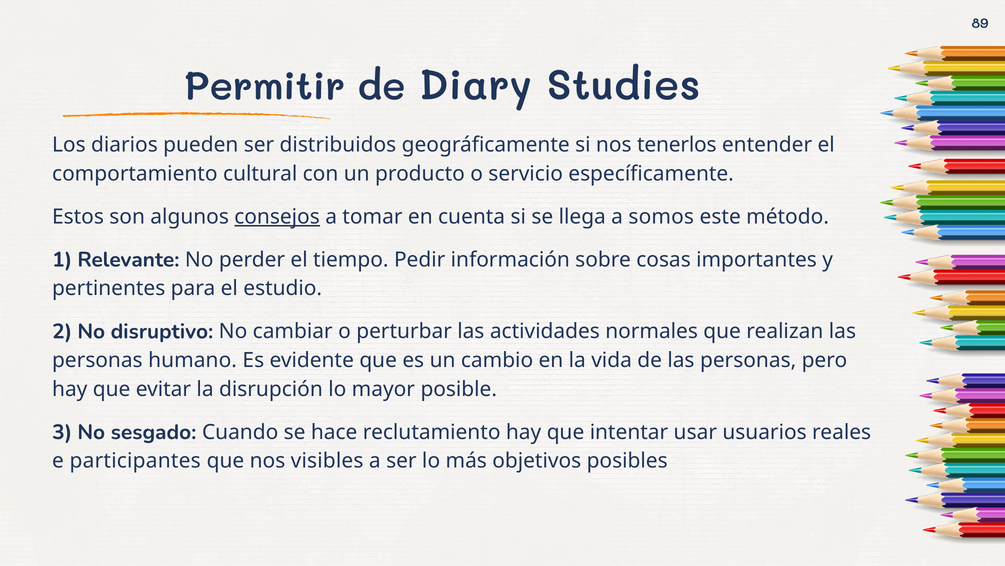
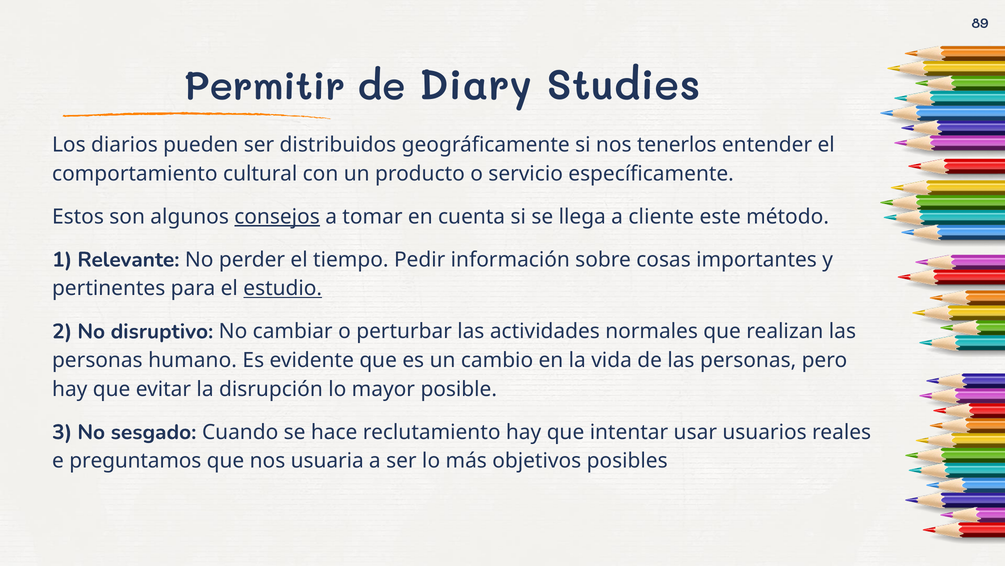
somos: somos -> cliente
estudio underline: none -> present
participantes: participantes -> preguntamos
visibles: visibles -> usuaria
